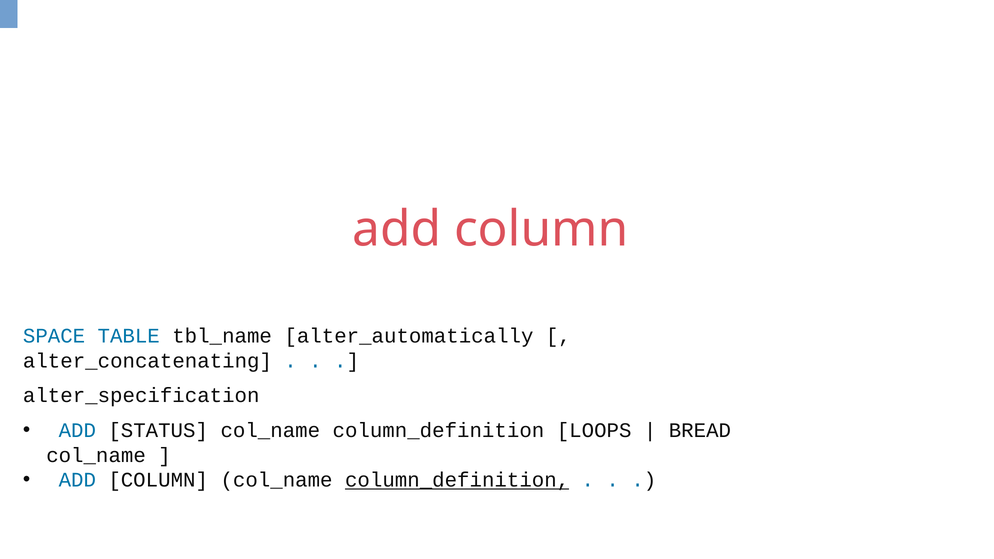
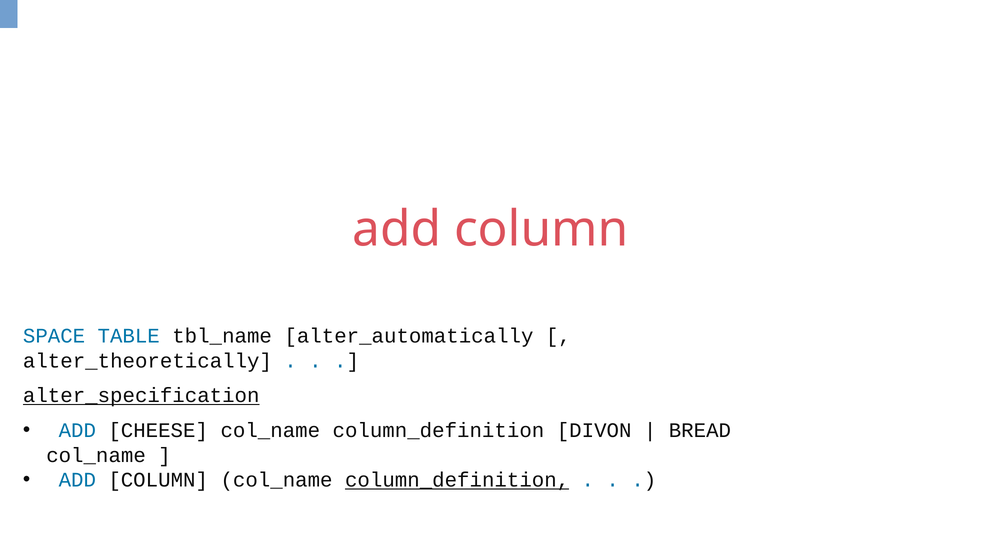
alter_concatenating: alter_concatenating -> alter_theoretically
alter_specification underline: none -> present
STATUS: STATUS -> CHEESE
LOOPS: LOOPS -> DIVON
